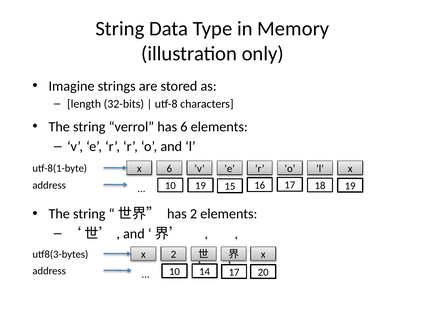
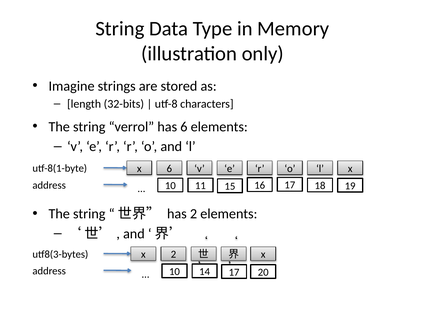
10 19: 19 -> 11
